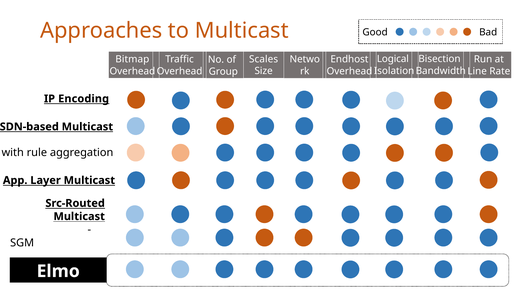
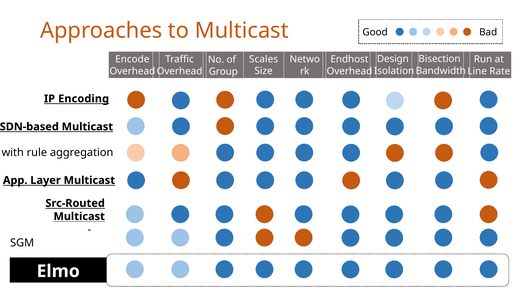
Logical: Logical -> Design
Bitmap: Bitmap -> Encode
